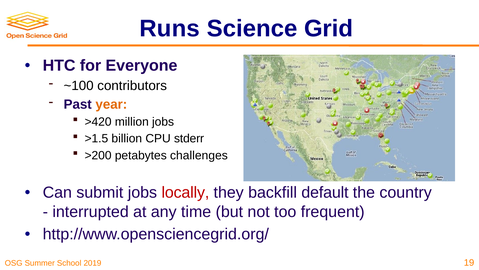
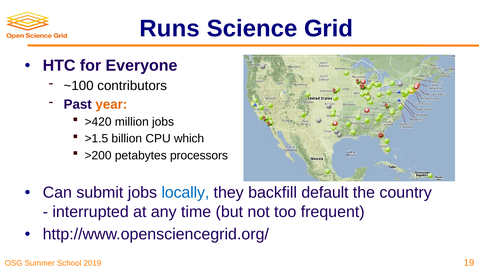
stderr: stderr -> which
challenges: challenges -> processors
locally colour: red -> blue
